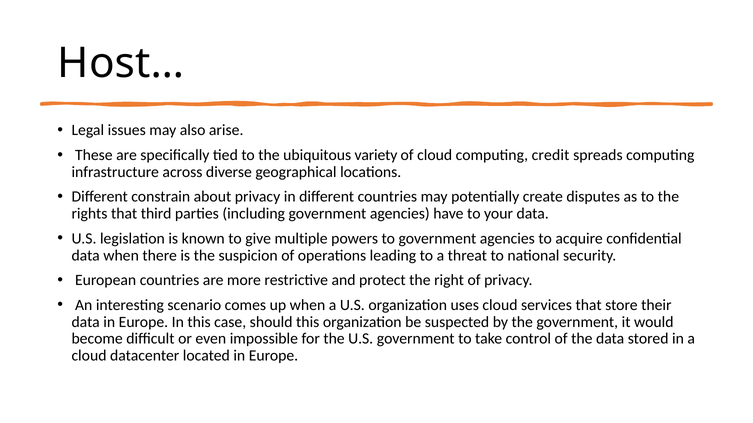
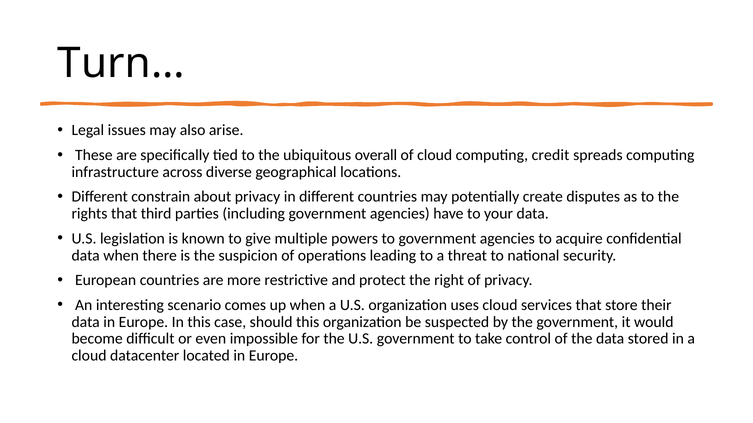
Host…: Host… -> Turn…
variety: variety -> overall
